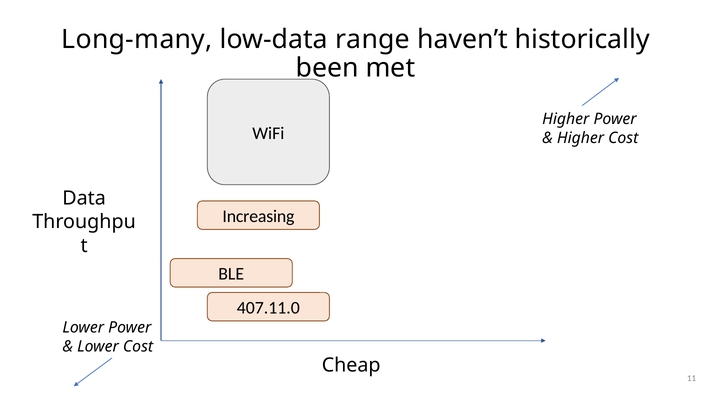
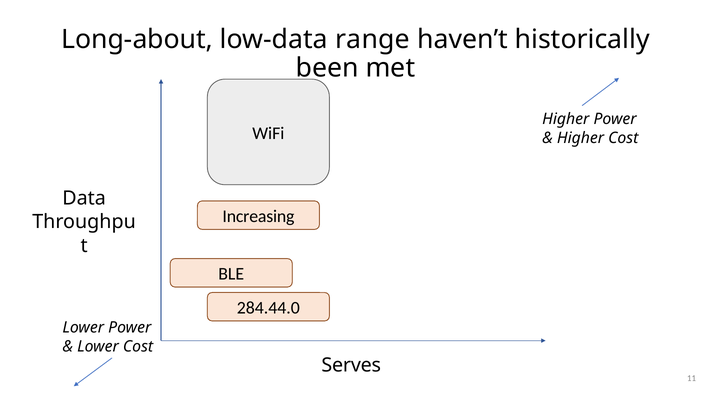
Long-many: Long-many -> Long-about
407.11.0: 407.11.0 -> 284.44.0
Cheap: Cheap -> Serves
